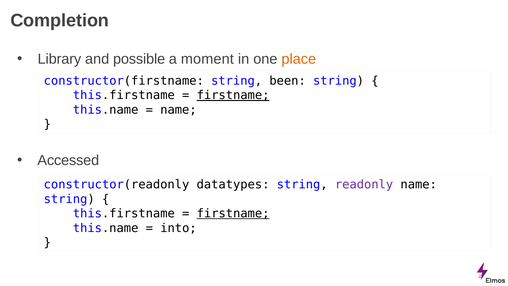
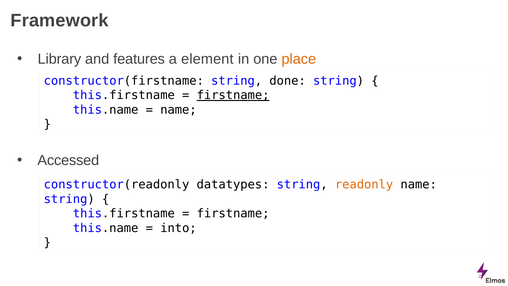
Completion: Completion -> Framework
possible: possible -> features
moment: moment -> element
been: been -> done
readonly colour: purple -> orange
firstname at (233, 214) underline: present -> none
